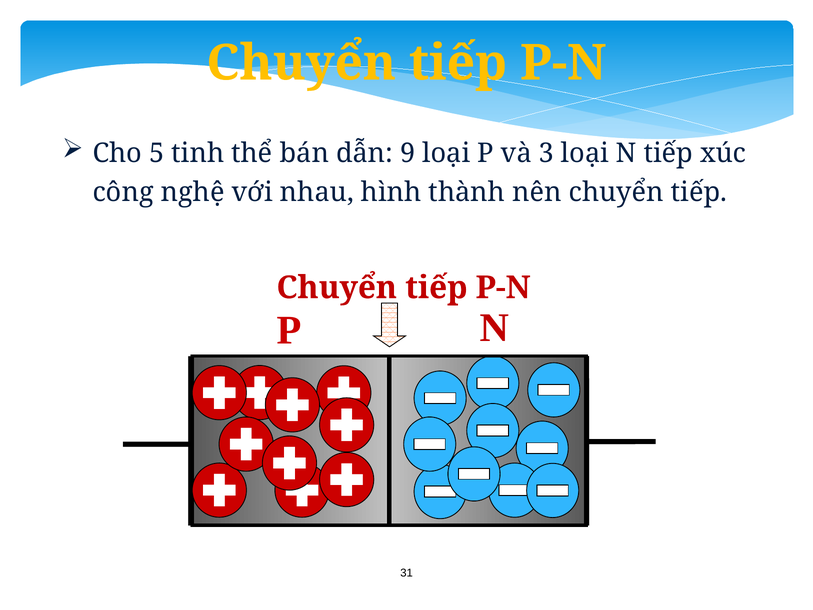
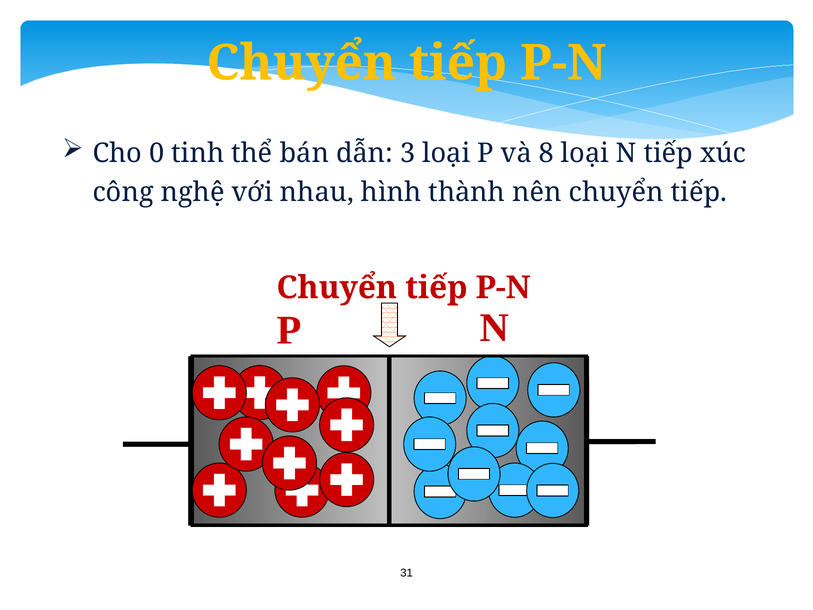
5: 5 -> 0
9: 9 -> 3
3: 3 -> 8
